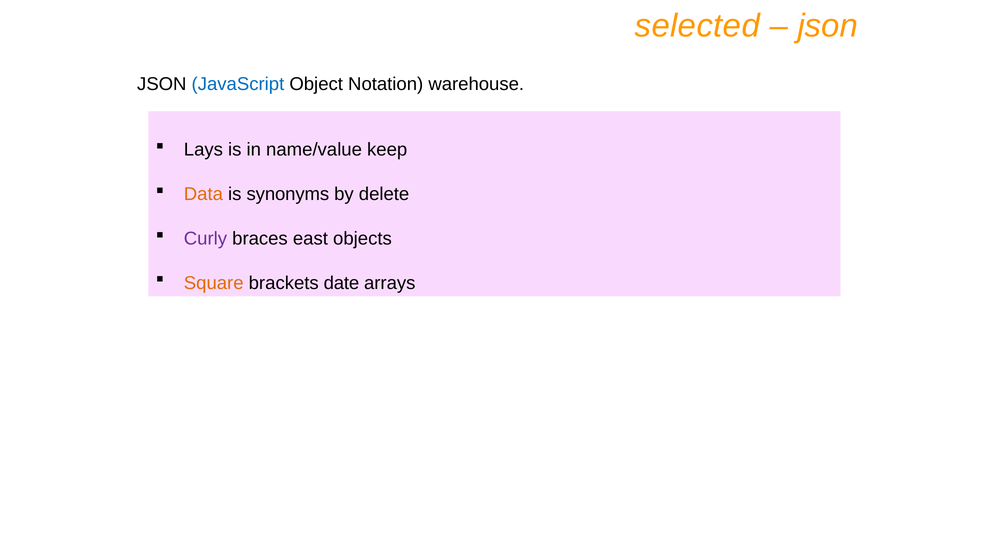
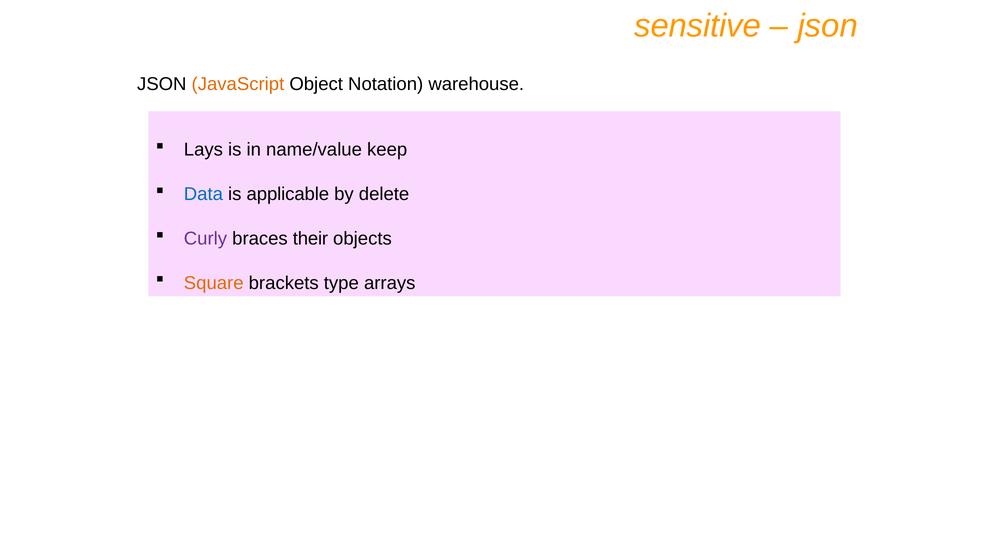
selected: selected -> sensitive
JavaScript colour: blue -> orange
Data colour: orange -> blue
synonyms: synonyms -> applicable
east: east -> their
date: date -> type
